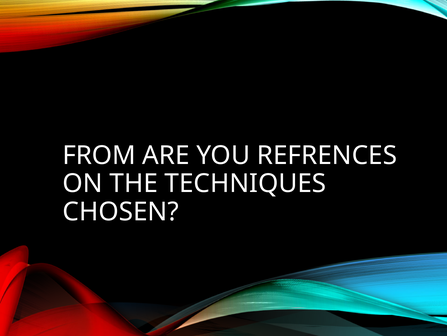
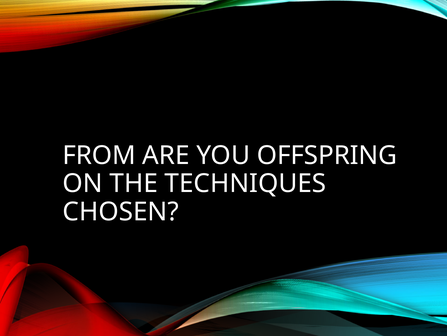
REFRENCES: REFRENCES -> OFFSPRING
